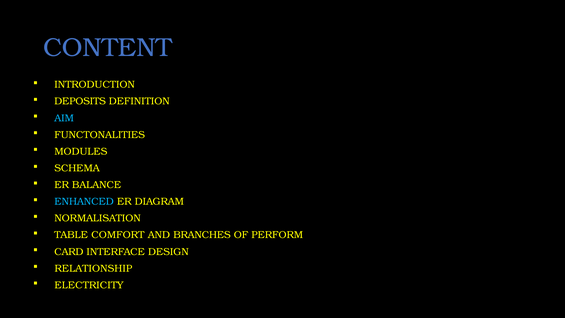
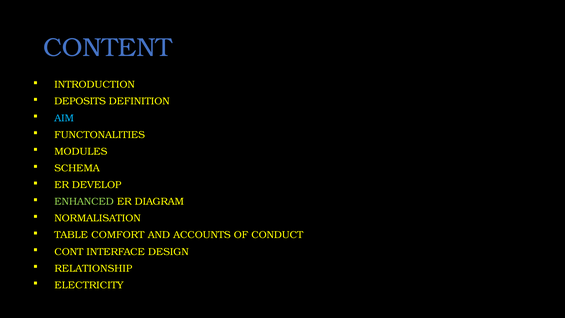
BALANCE: BALANCE -> DEVELOP
ENHANCED colour: light blue -> light green
BRANCHES: BRANCHES -> ACCOUNTS
PERFORM: PERFORM -> CONDUCT
CARD: CARD -> CONT
